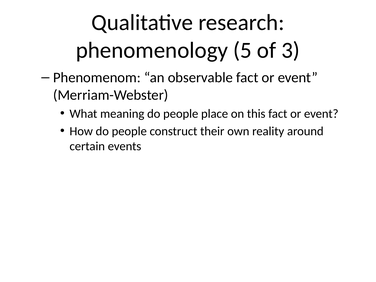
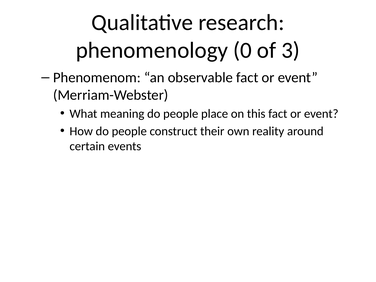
5: 5 -> 0
